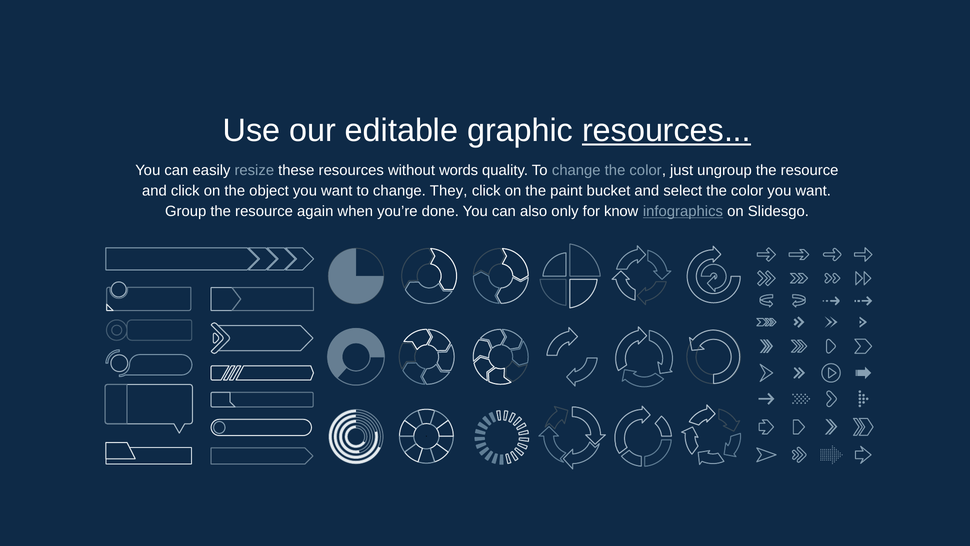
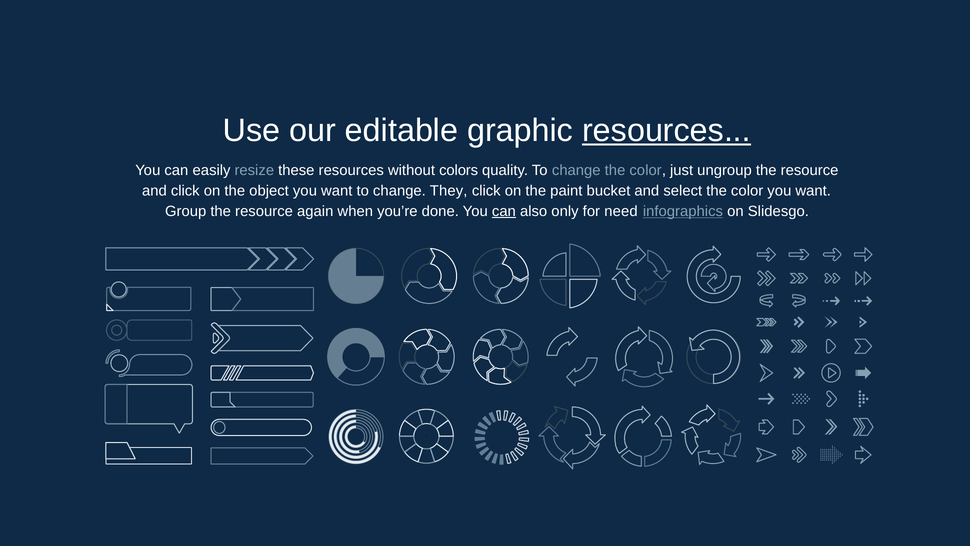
words: words -> colors
can at (504, 211) underline: none -> present
know: know -> need
